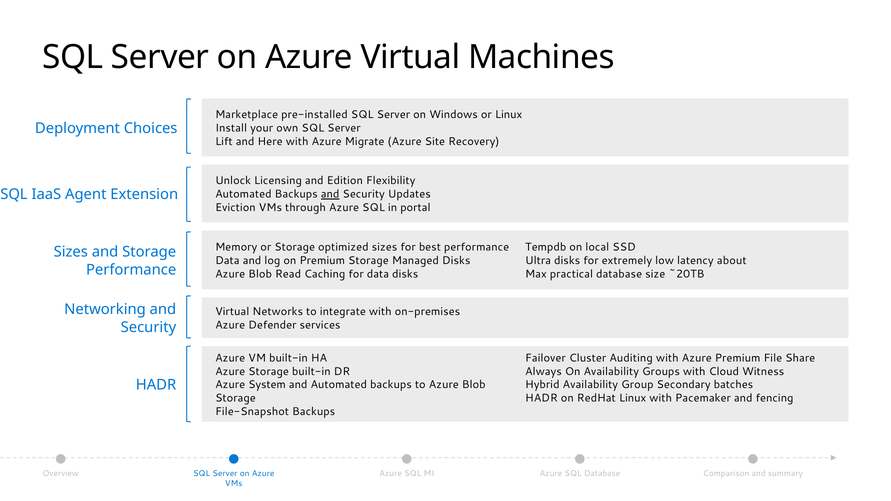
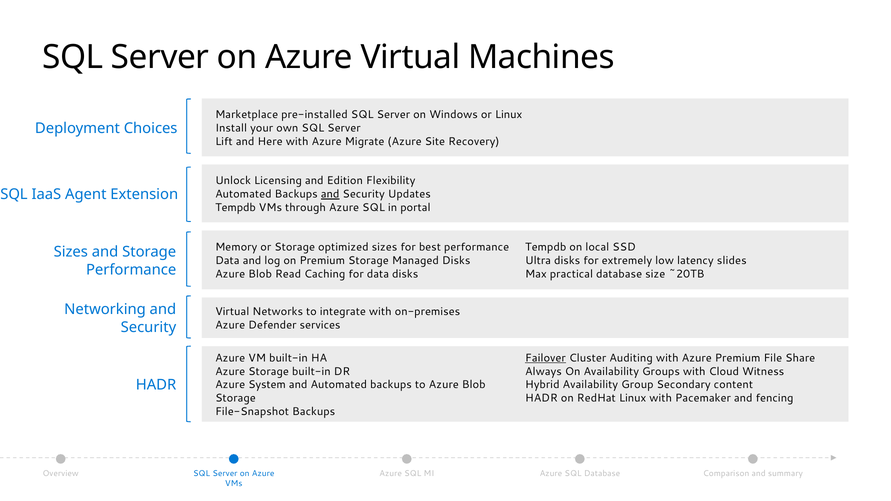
Eviction at (235, 208): Eviction -> Tempdb
about: about -> slides
Failover underline: none -> present
batches: batches -> content
